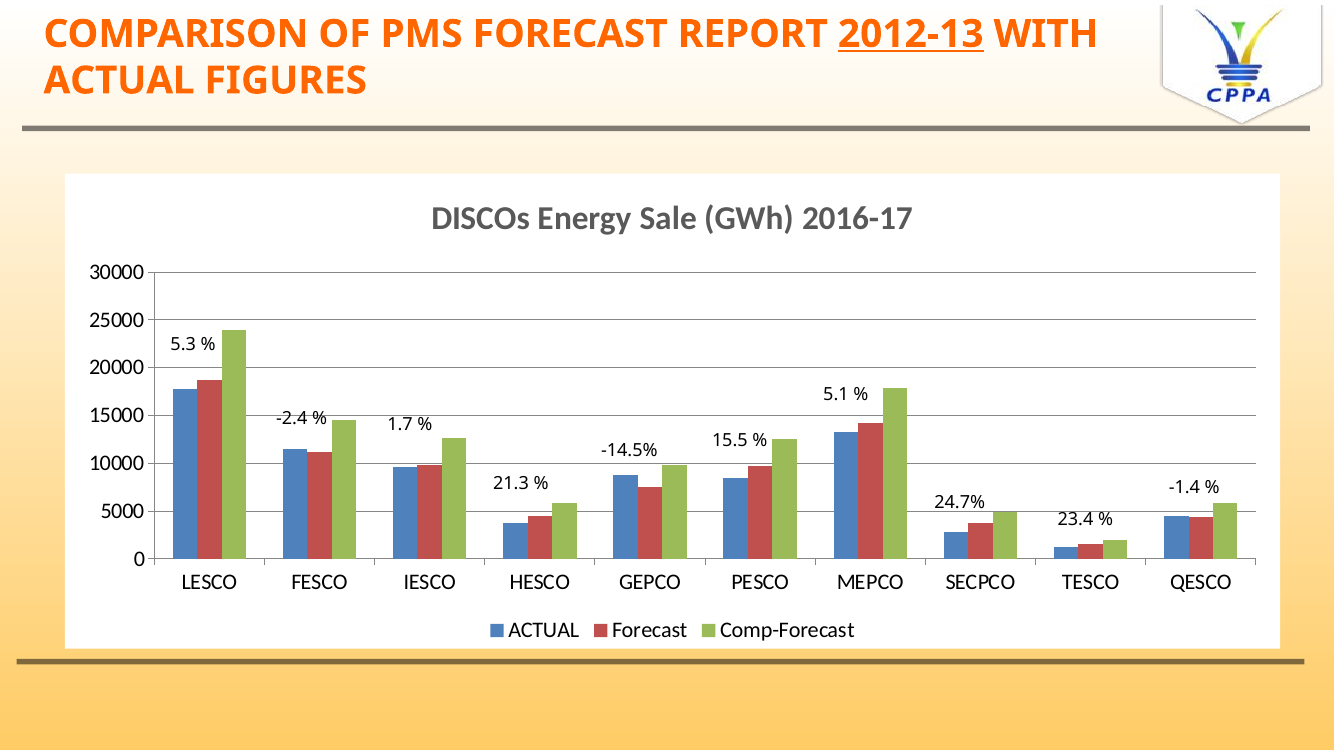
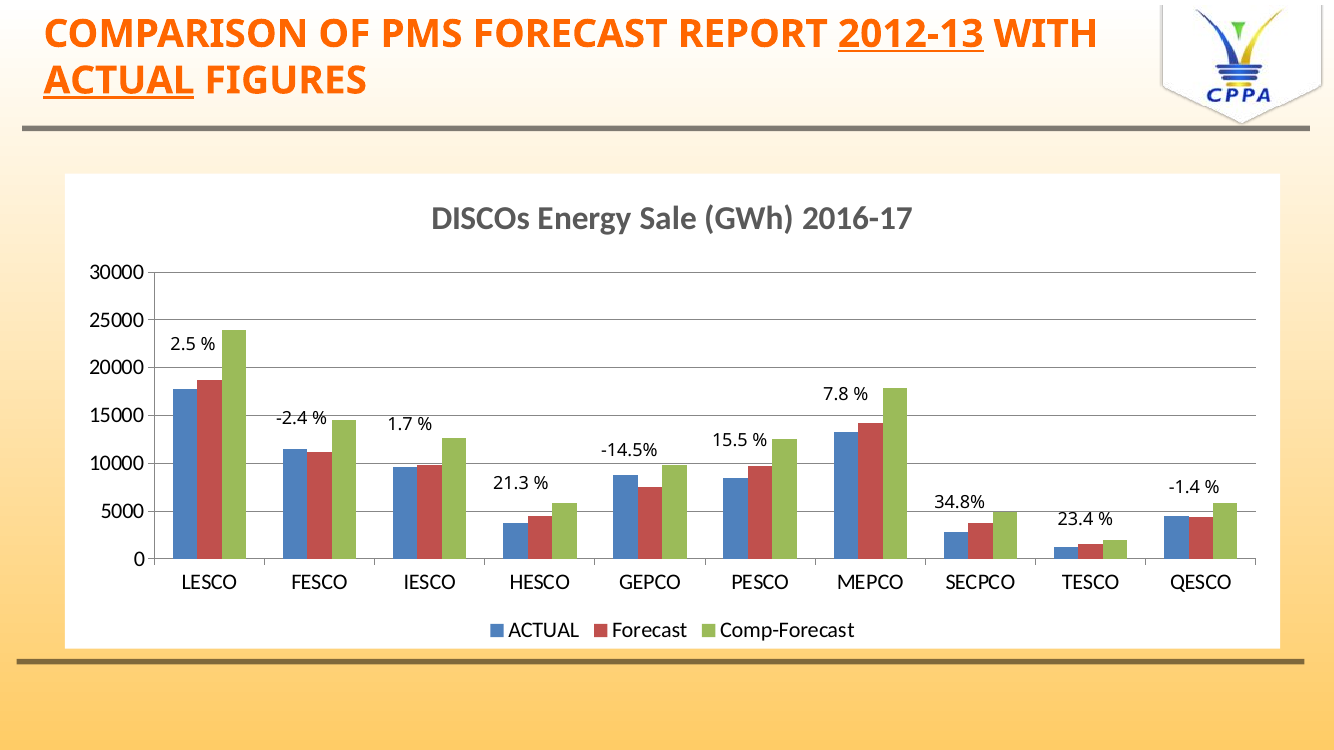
ACTUAL at (119, 81) underline: none -> present
5.3: 5.3 -> 2.5
5.1: 5.1 -> 7.8
24.7%: 24.7% -> 34.8%
